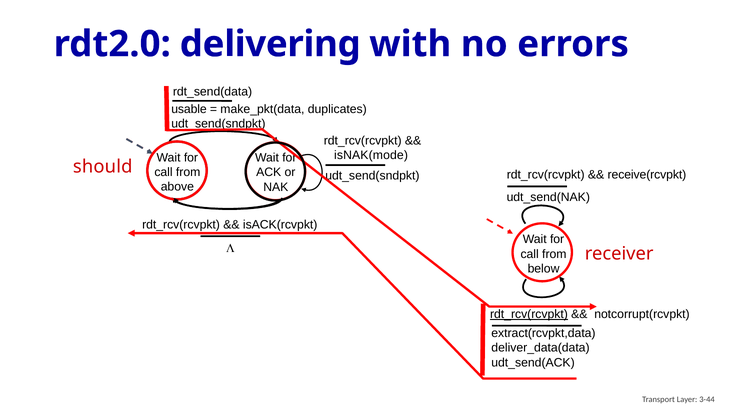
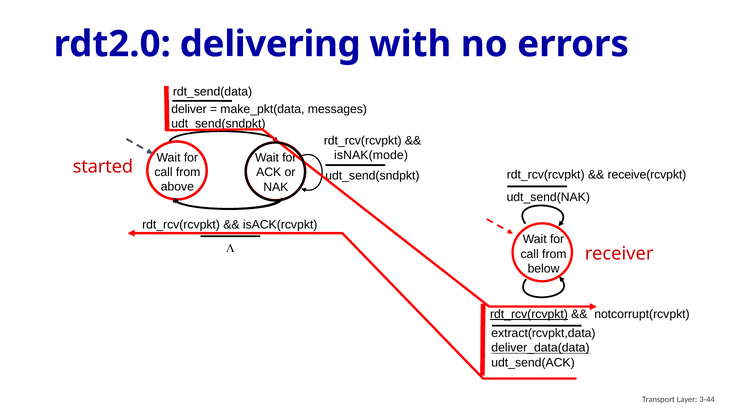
usable: usable -> deliver
duplicates: duplicates -> messages
should: should -> started
deliver_data(data underline: none -> present
